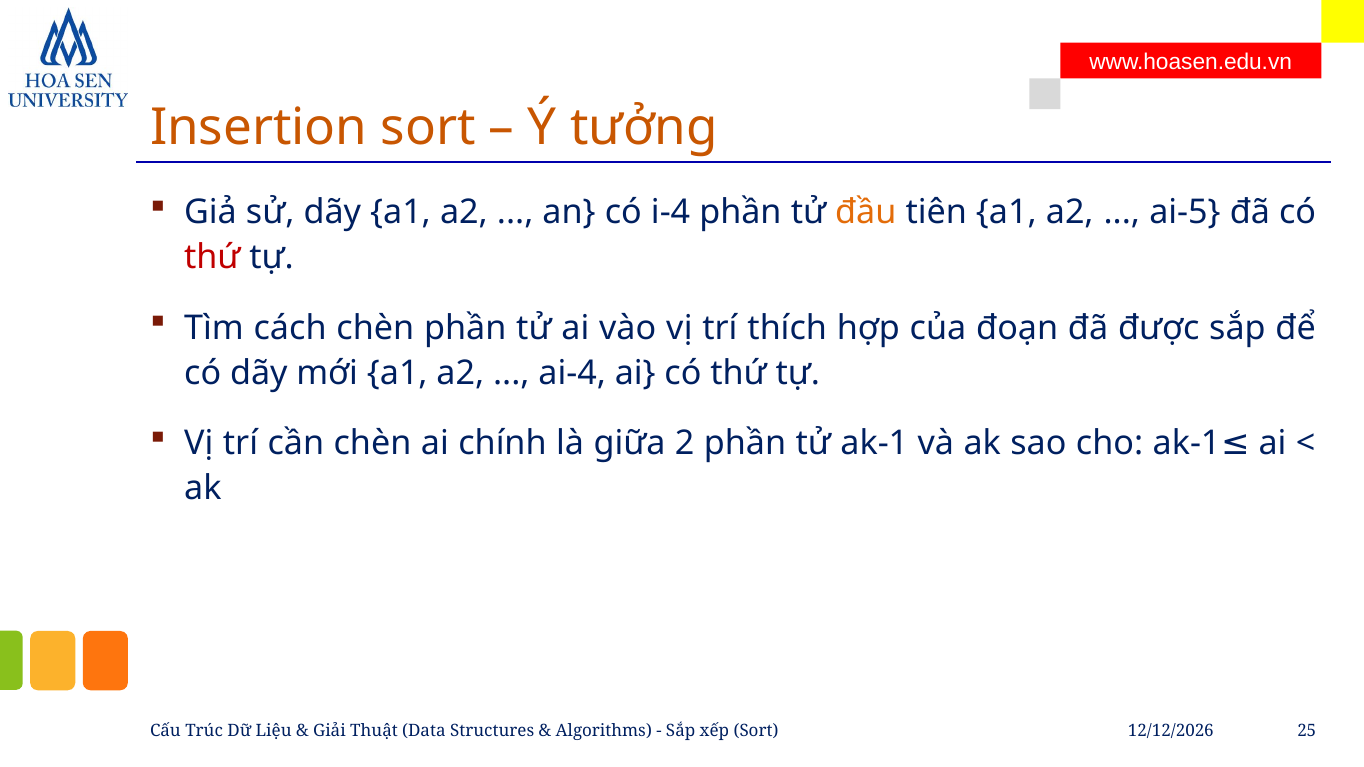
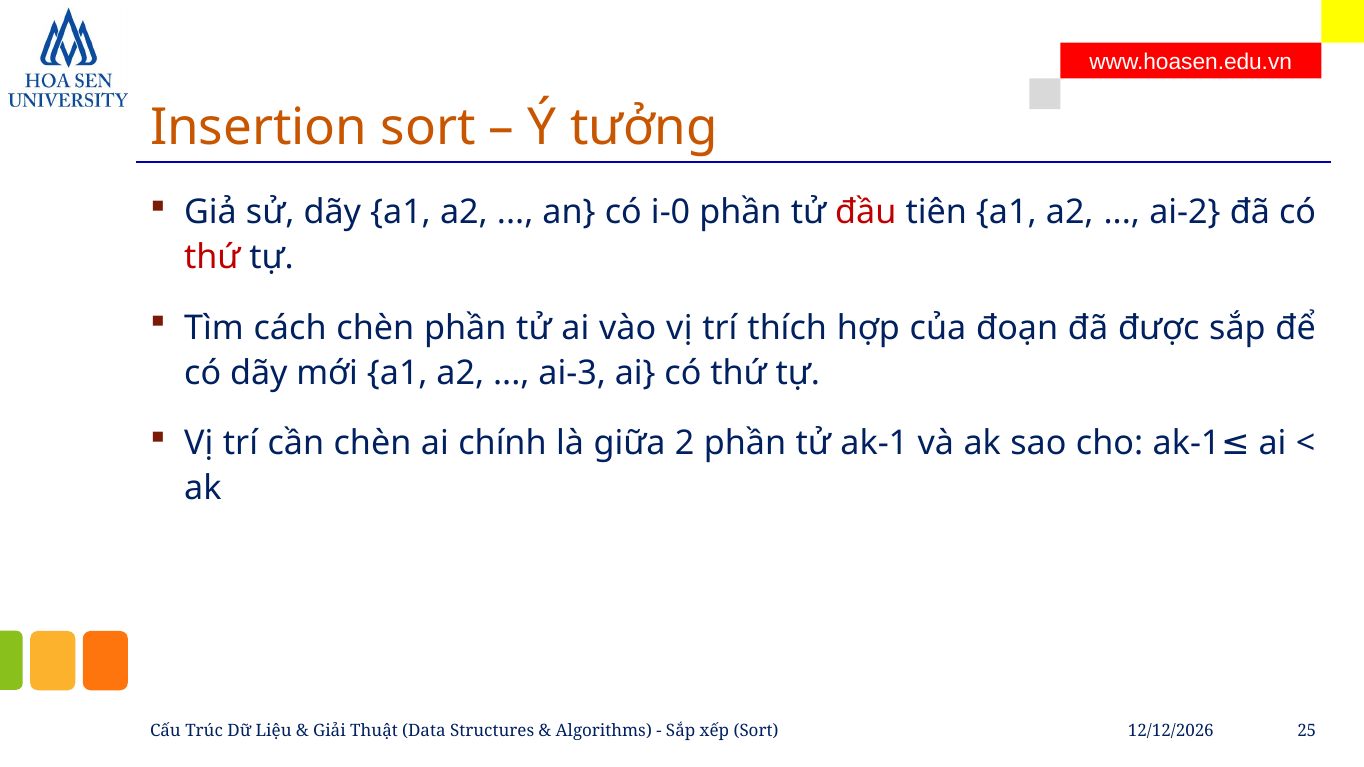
i-4: i-4 -> i-0
đầu colour: orange -> red
ai-5: ai-5 -> ai-2
ai-4: ai-4 -> ai-3
